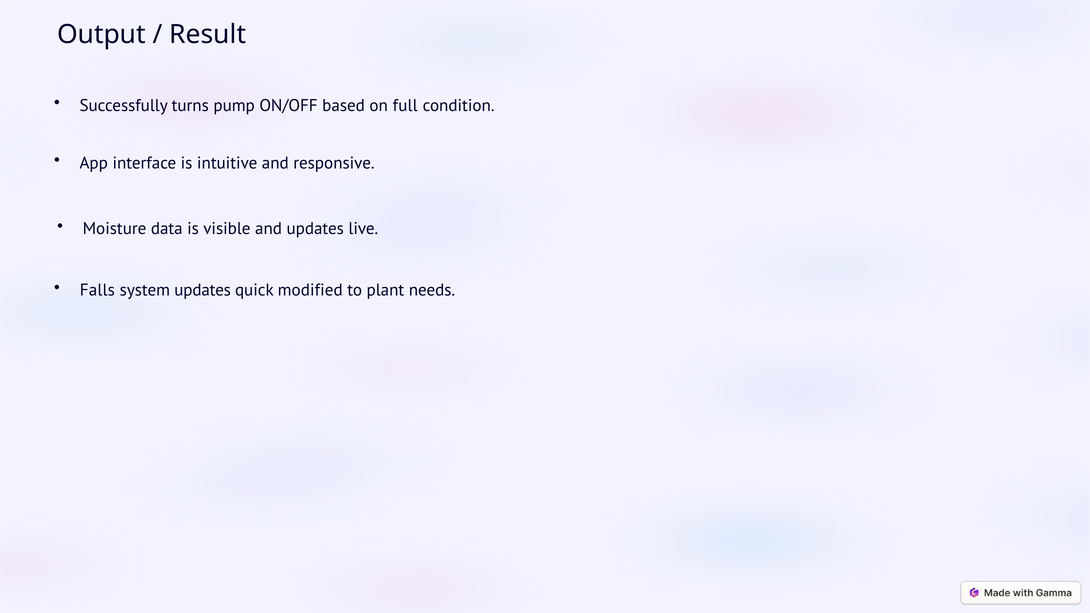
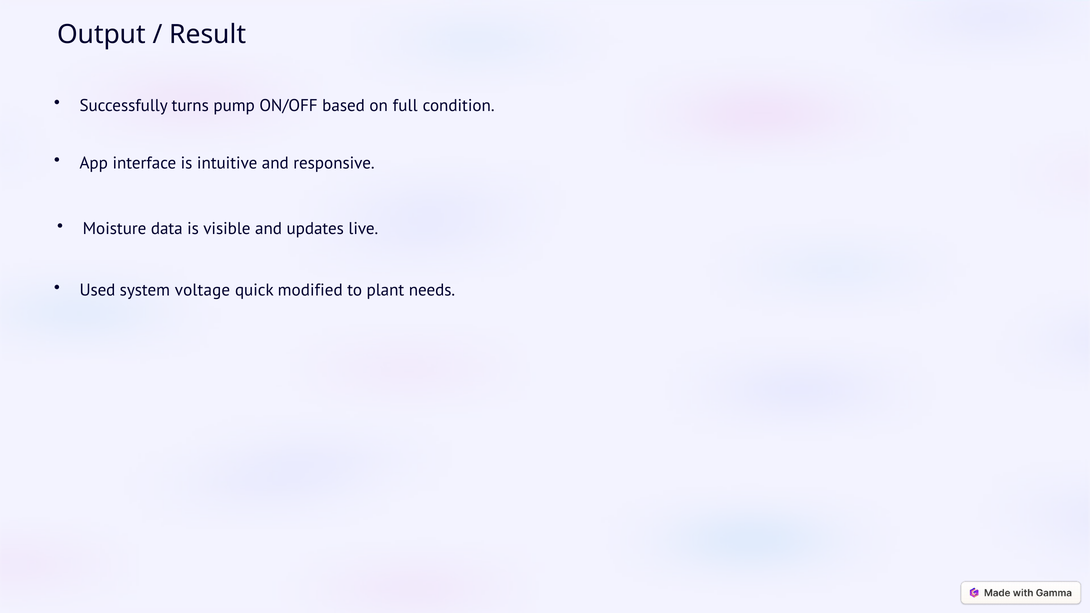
Falls: Falls -> Used
system updates: updates -> voltage
